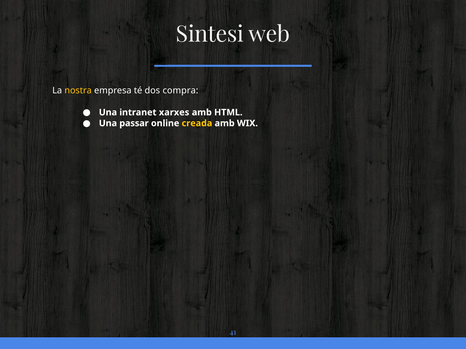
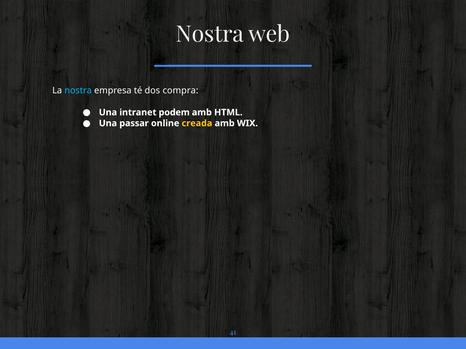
Sintesi at (210, 35): Sintesi -> Nostra
nostra at (78, 91) colour: yellow -> light blue
xarxes: xarxes -> podem
